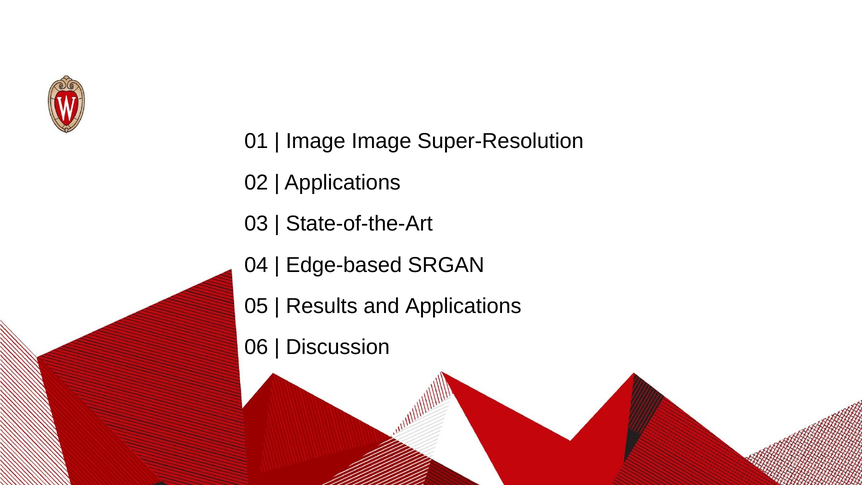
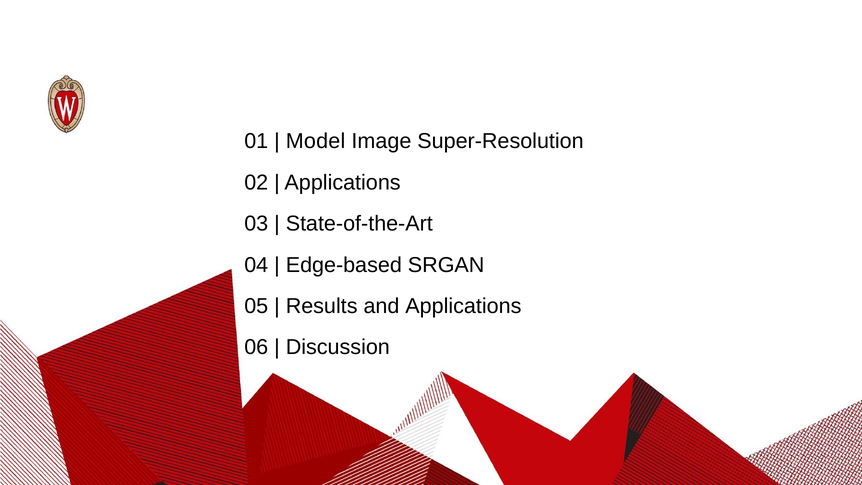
Image at (316, 141): Image -> Model
